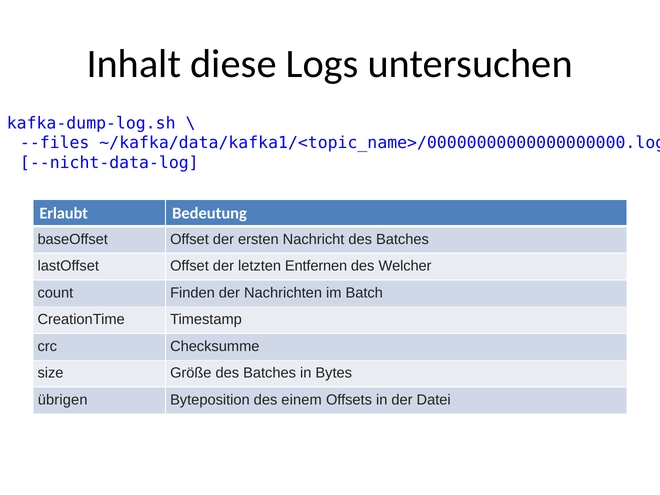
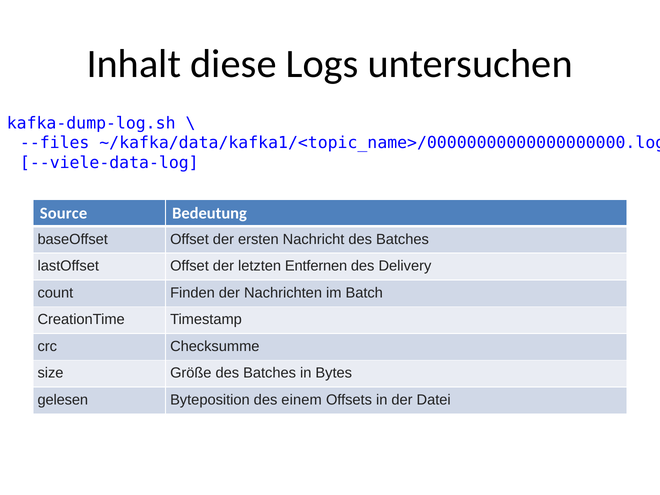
--nicht-data-log: --nicht-data-log -> --viele-data-log
Erlaubt: Erlaubt -> Source
Welcher: Welcher -> Delivery
übrigen: übrigen -> gelesen
